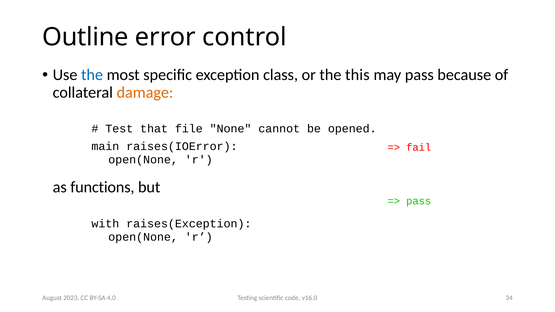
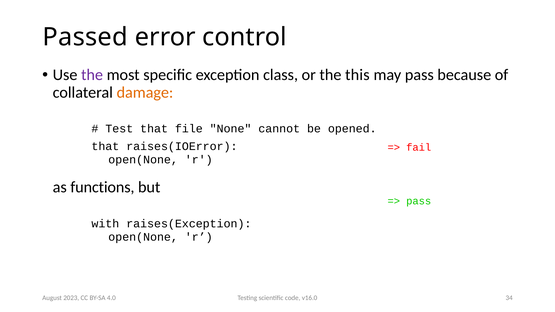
Outline: Outline -> Passed
the at (92, 75) colour: blue -> purple
main at (105, 146): main -> that
